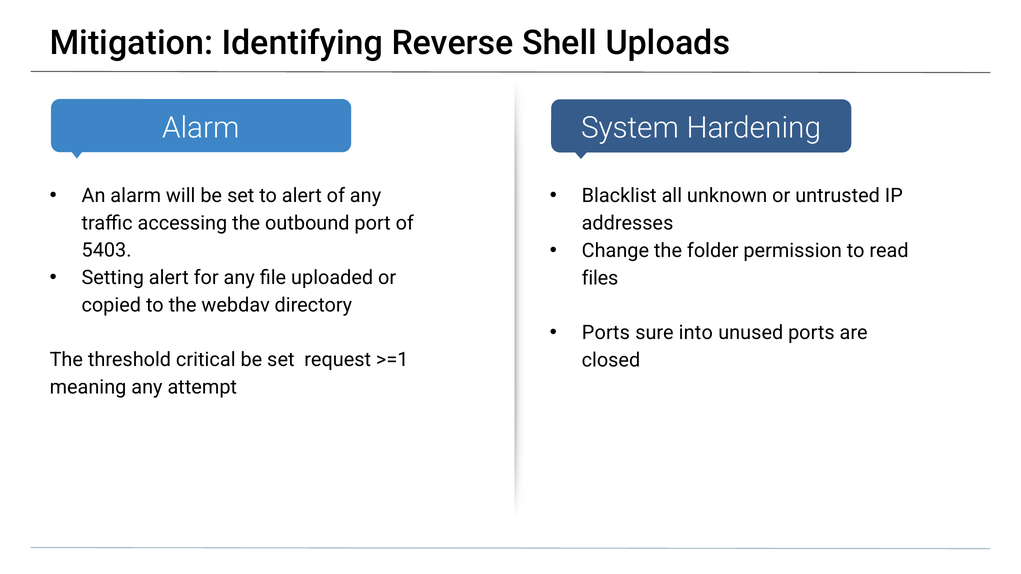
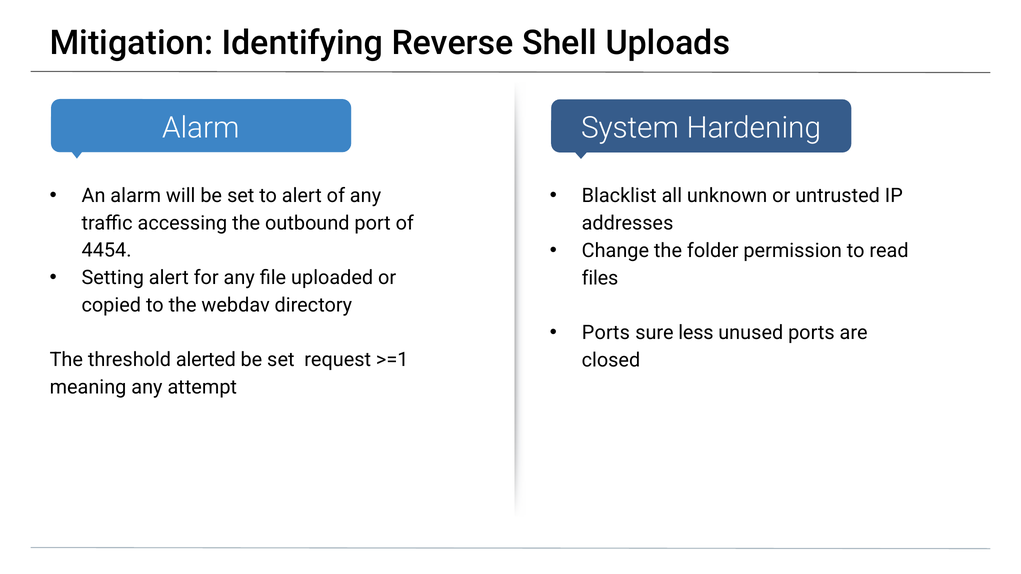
5403: 5403 -> 4454
into: into -> less
critical: critical -> alerted
